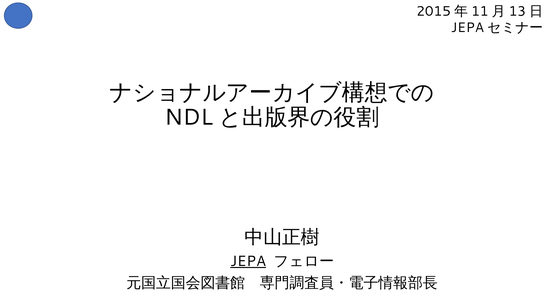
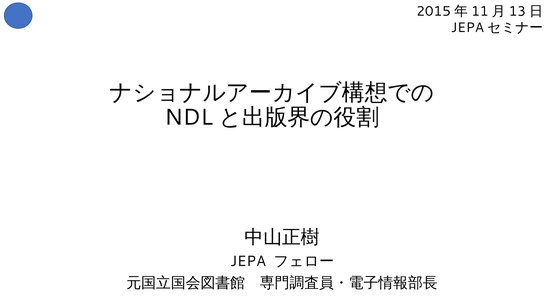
JEPA underline: present -> none
